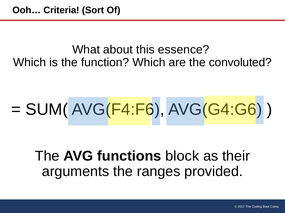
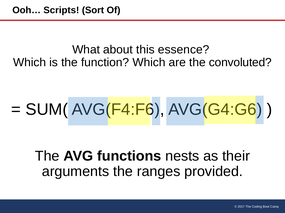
Criteria: Criteria -> Scripts
block: block -> nests
